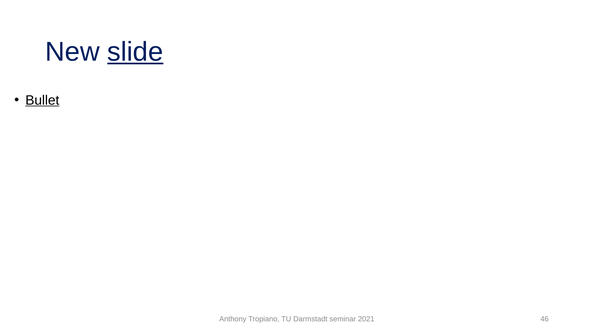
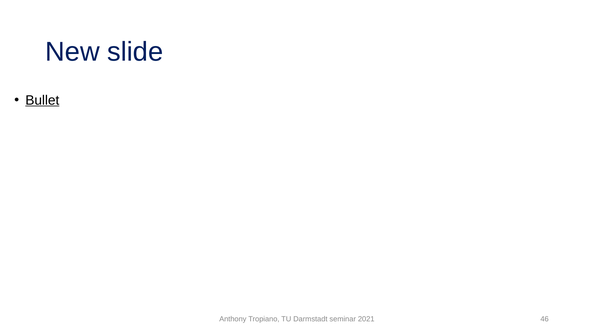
slide underline: present -> none
